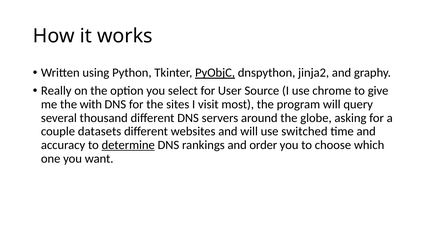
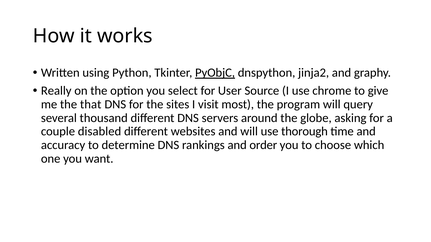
with: with -> that
datasets: datasets -> disabled
switched: switched -> thorough
determine underline: present -> none
